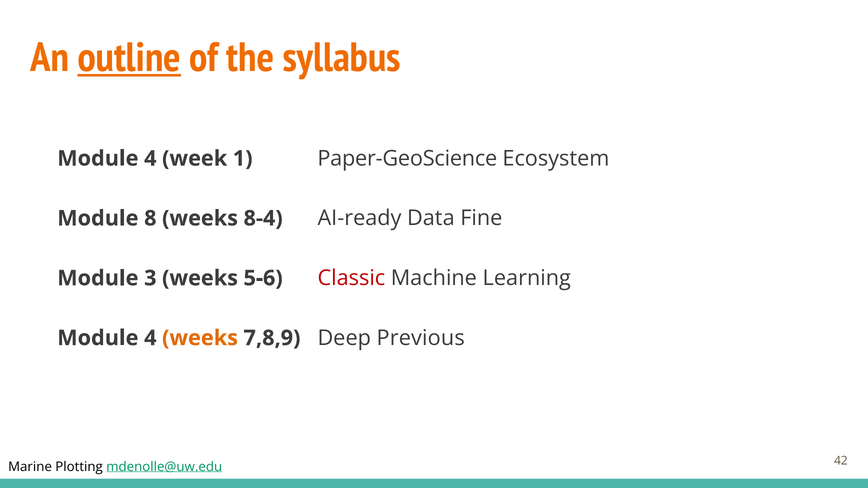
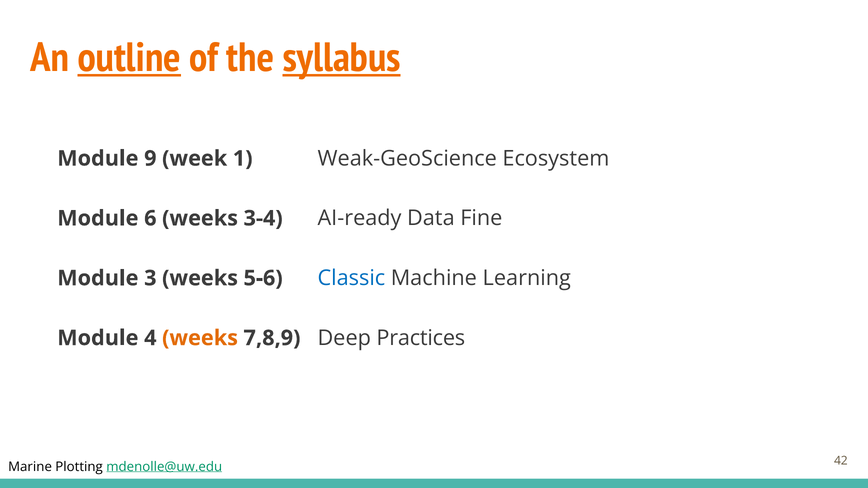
syllabus underline: none -> present
4 at (150, 159): 4 -> 9
Paper-GeoScience: Paper-GeoScience -> Weak-GeoScience
8: 8 -> 6
8-4: 8-4 -> 3-4
Classic colour: red -> blue
Previous: Previous -> Practices
